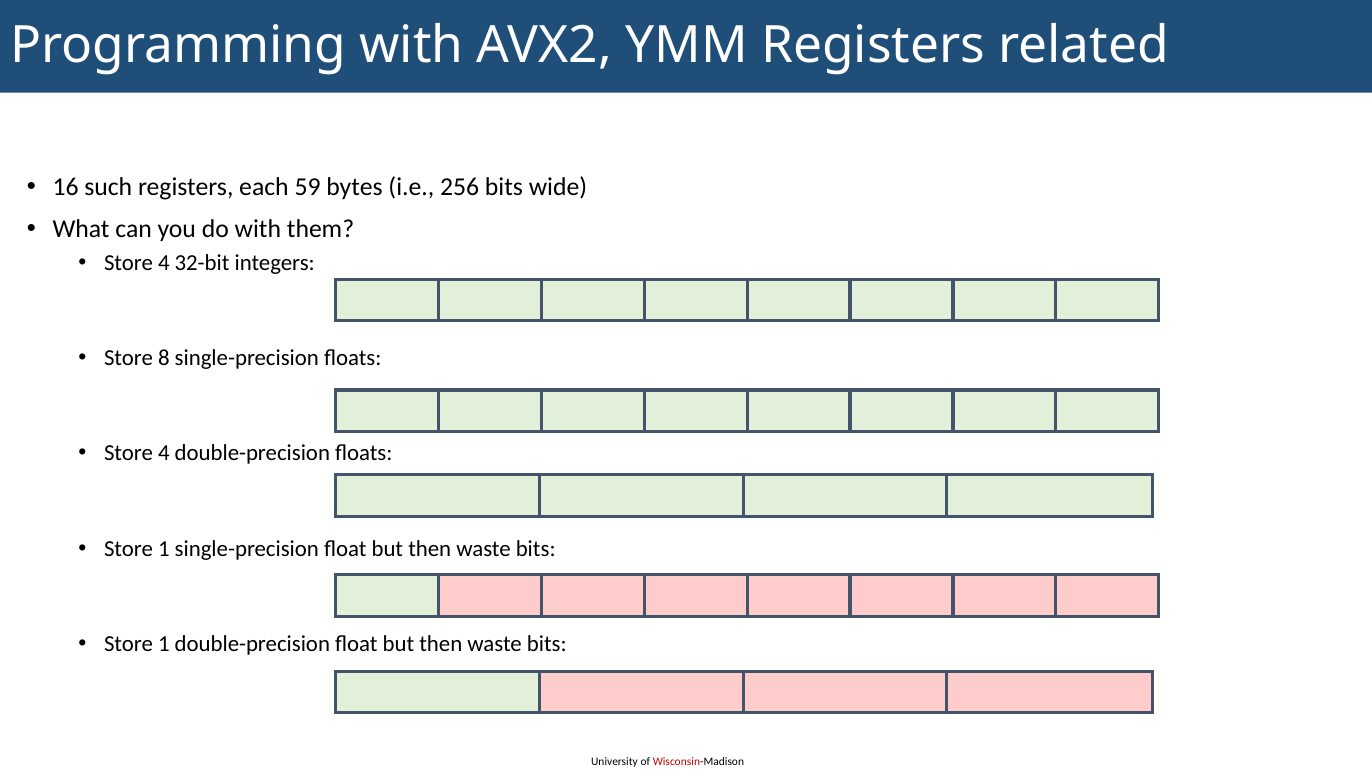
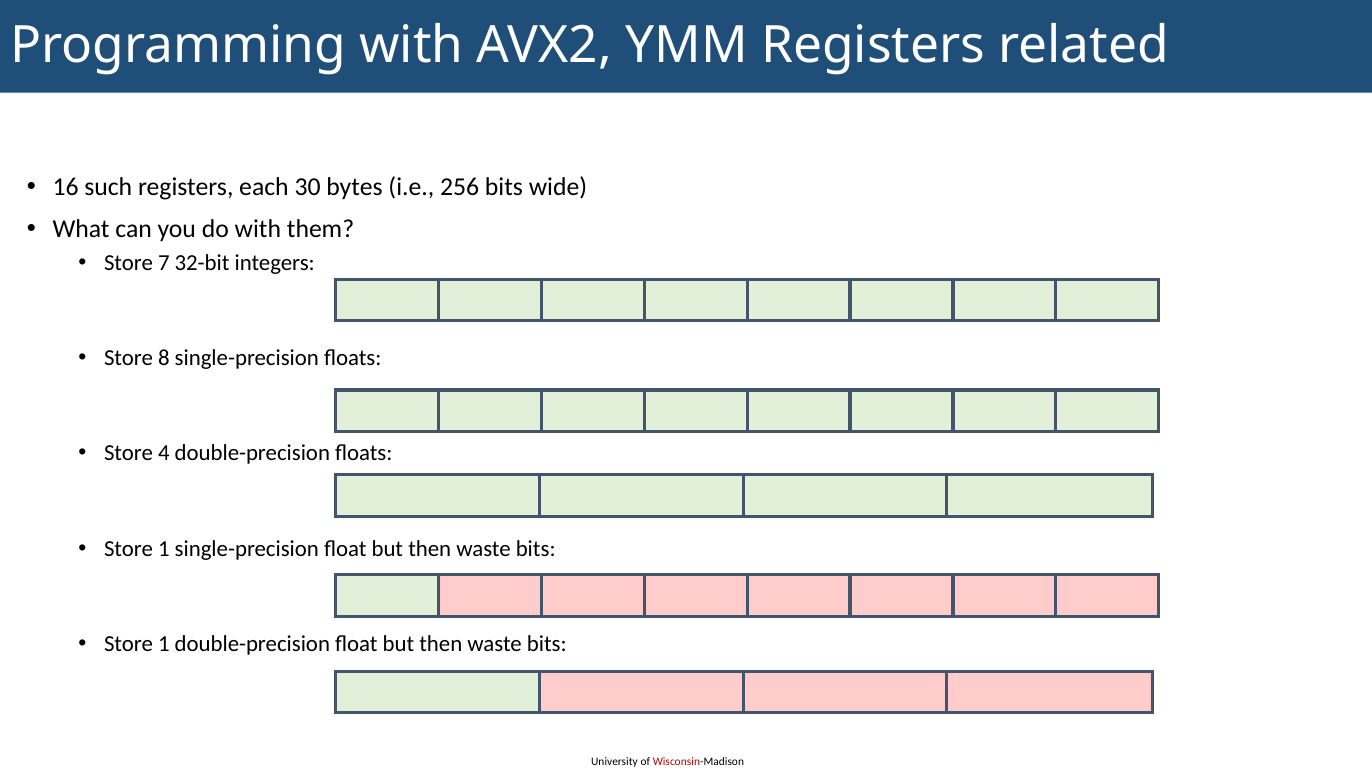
59: 59 -> 30
4 at (164, 263): 4 -> 7
